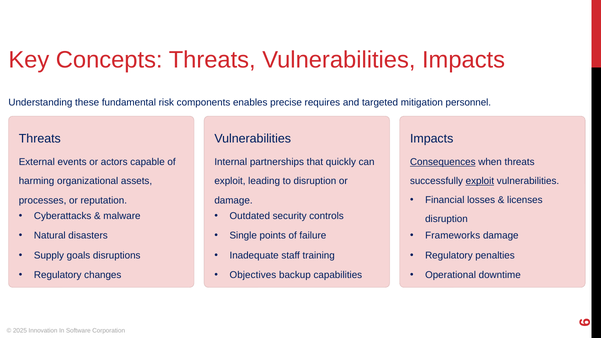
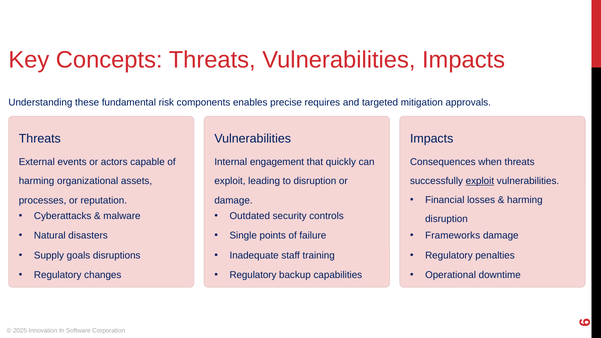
personnel: personnel -> approvals
partnerships: partnerships -> engagement
Consequences underline: present -> none
licenses at (525, 200): licenses -> harming
Objectives at (253, 275): Objectives -> Regulatory
